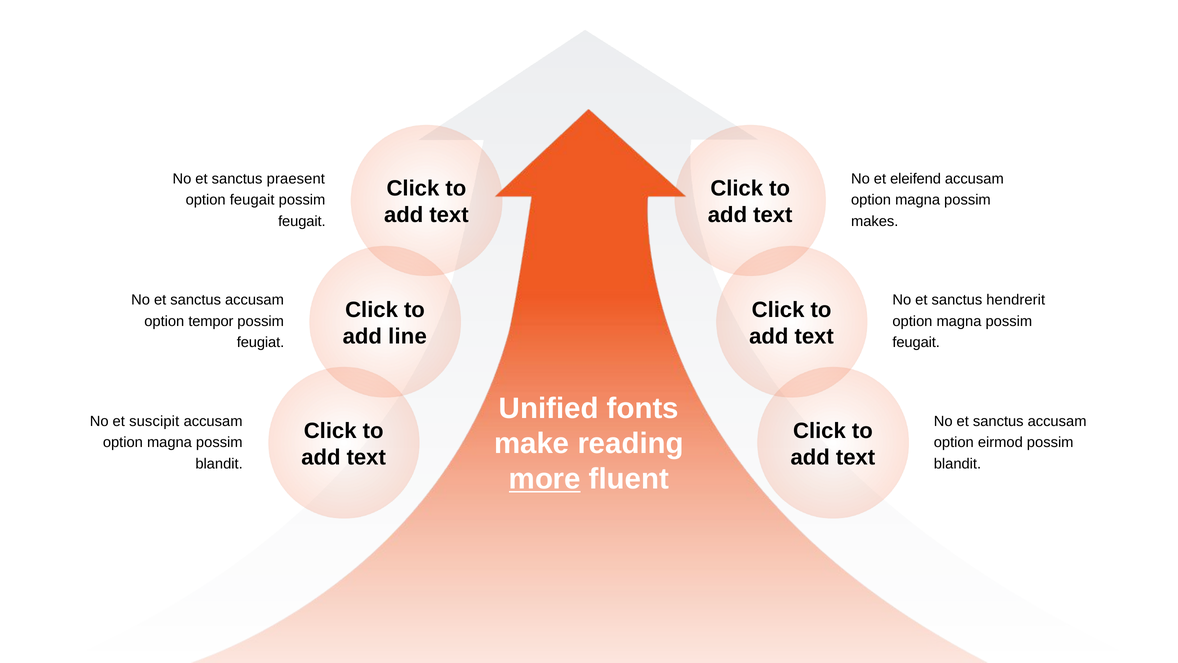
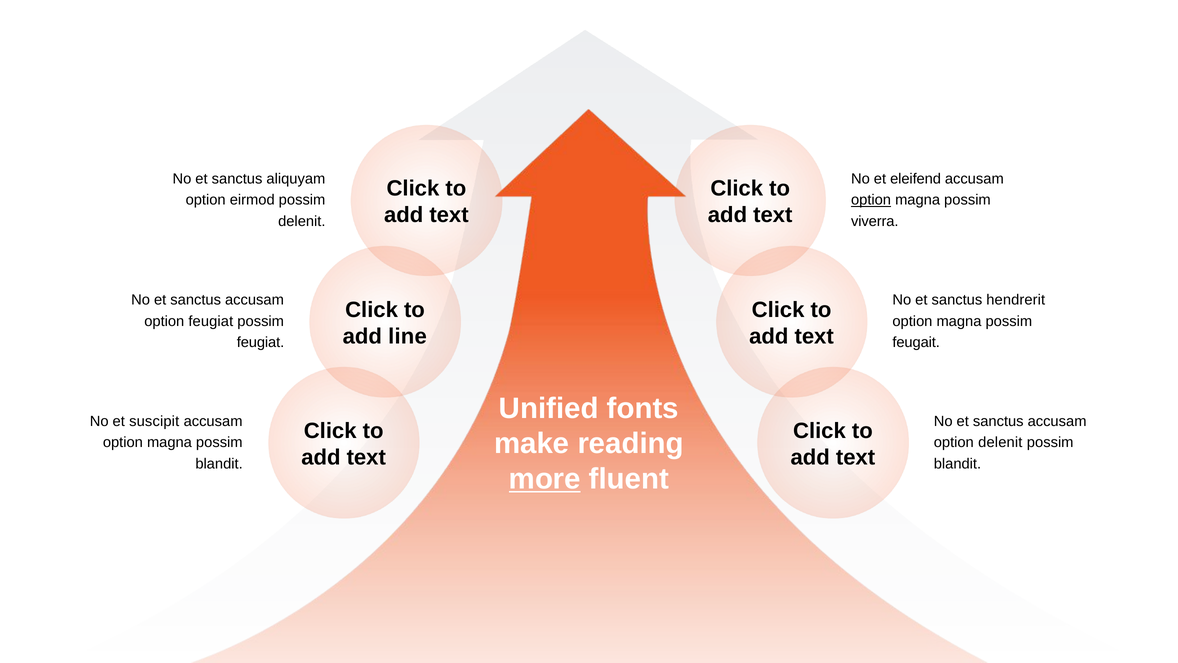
praesent: praesent -> aliquyam
option feugait: feugait -> eirmod
option at (871, 200) underline: none -> present
feugait at (302, 221): feugait -> delenit
makes: makes -> viverra
option tempor: tempor -> feugiat
option eirmod: eirmod -> delenit
